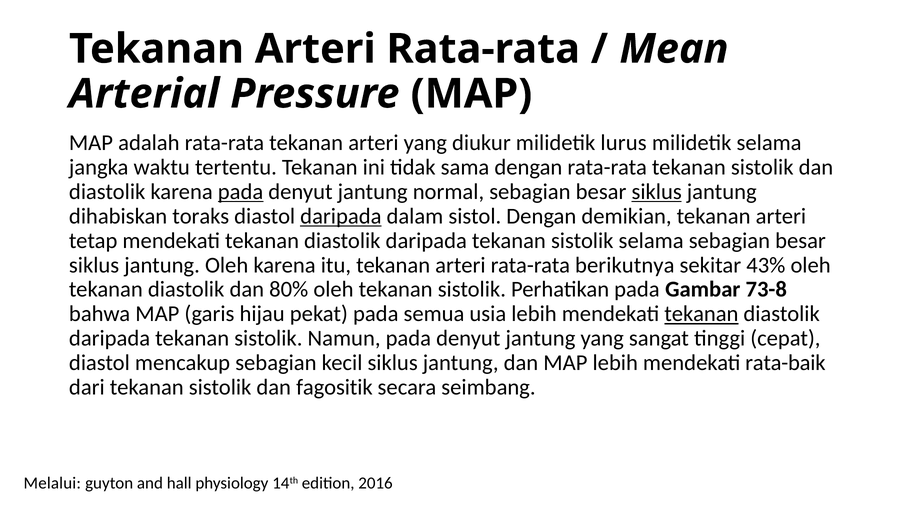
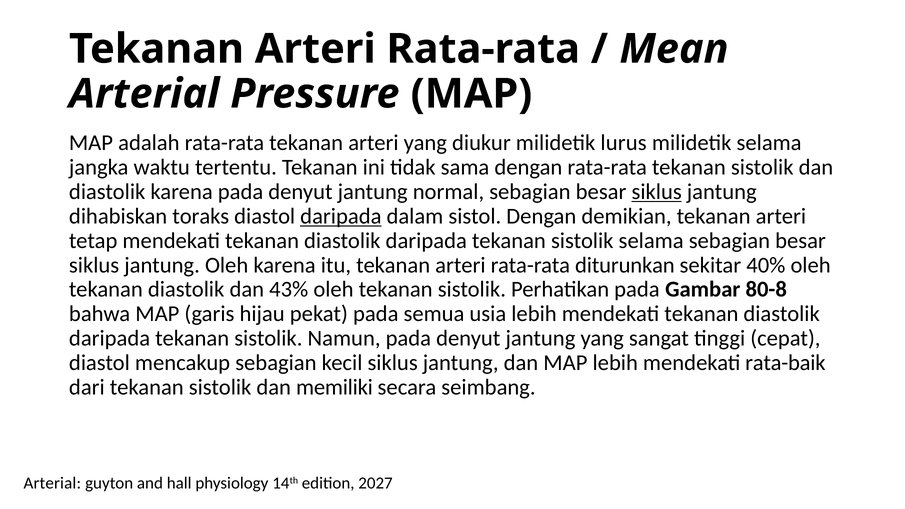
pada at (241, 192) underline: present -> none
berikutnya: berikutnya -> diturunkan
43%: 43% -> 40%
80%: 80% -> 43%
73-8: 73-8 -> 80-8
tekanan at (701, 314) underline: present -> none
fagositik: fagositik -> memiliki
Melalui at (52, 483): Melalui -> Arterial
2016: 2016 -> 2027
